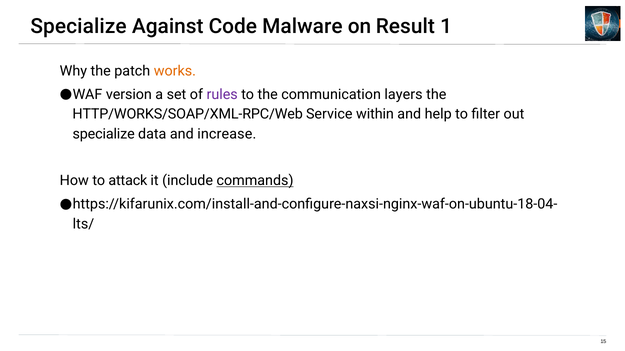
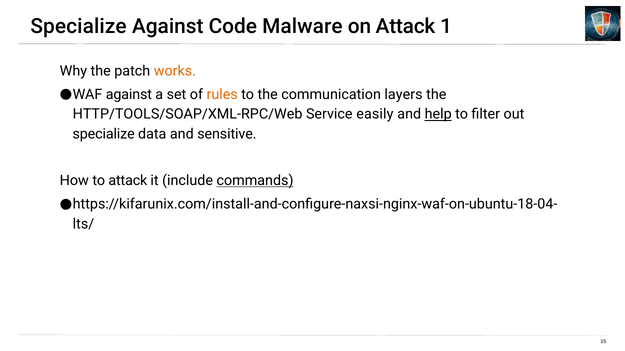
on Result: Result -> Attack
WAF version: version -> against
rules colour: purple -> orange
HTTP/WORKS/SOAP/XML-RPC/Web: HTTP/WORKS/SOAP/XML-RPC/Web -> HTTP/TOOLS/SOAP/XML-RPC/Web
within: within -> easily
help underline: none -> present
increase: increase -> sensitive
